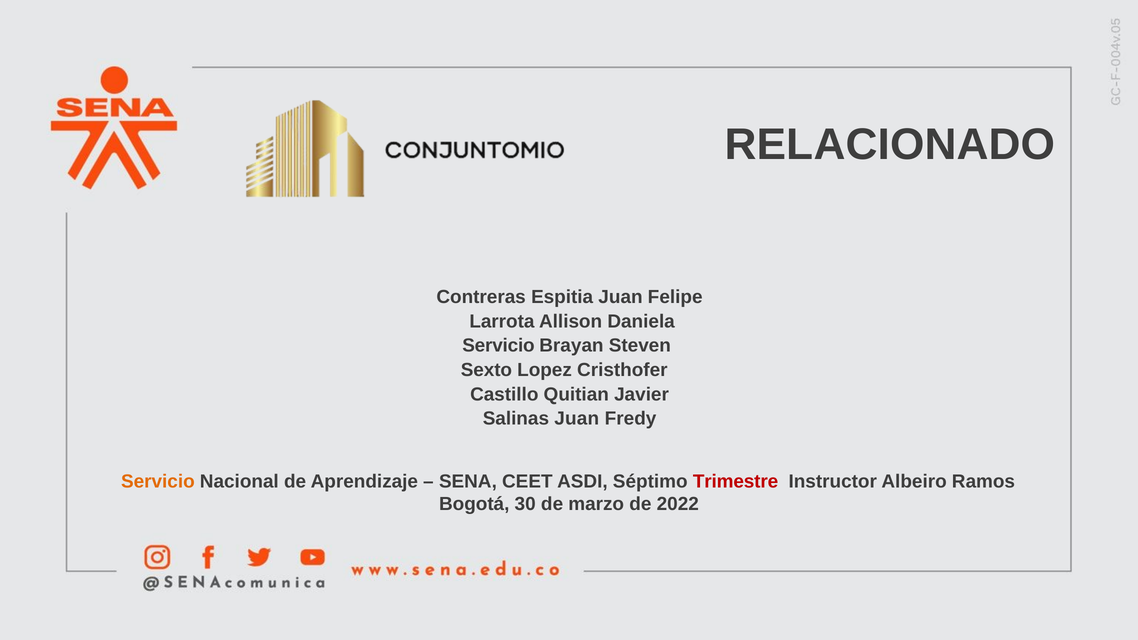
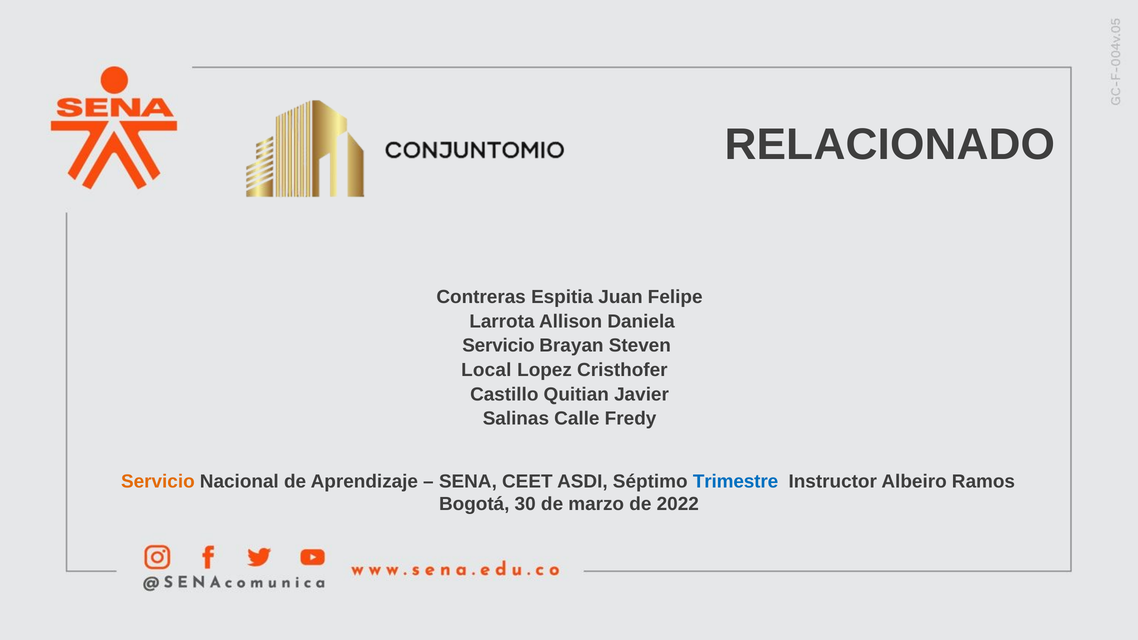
Sexto: Sexto -> Local
Salinas Juan: Juan -> Calle
Trimestre colour: red -> blue
